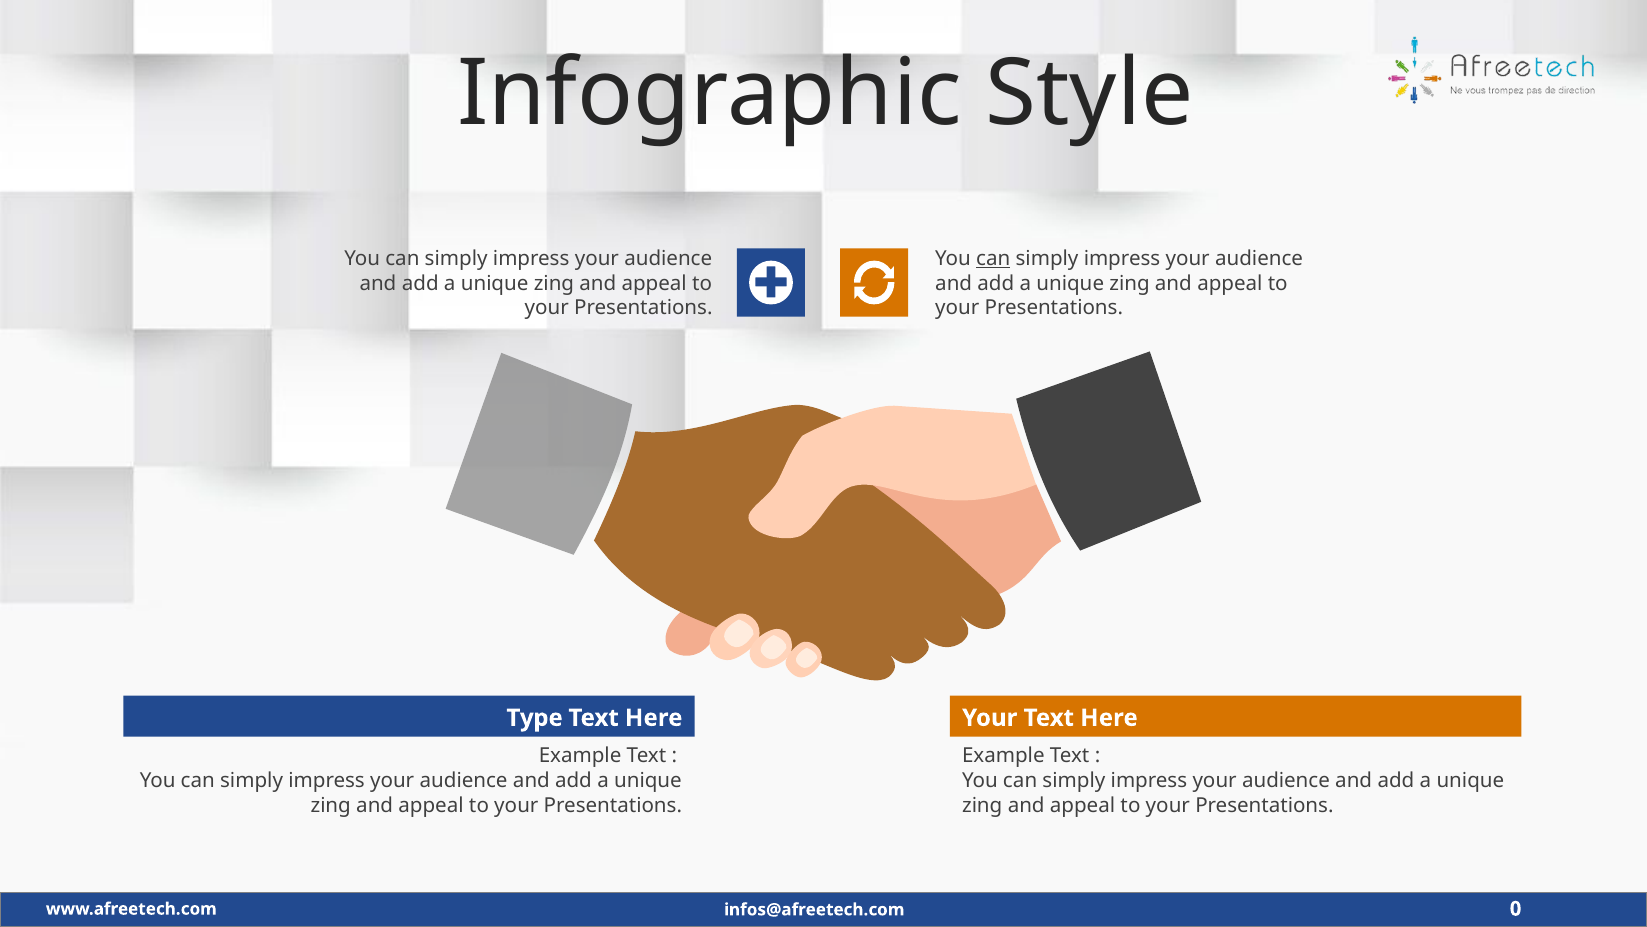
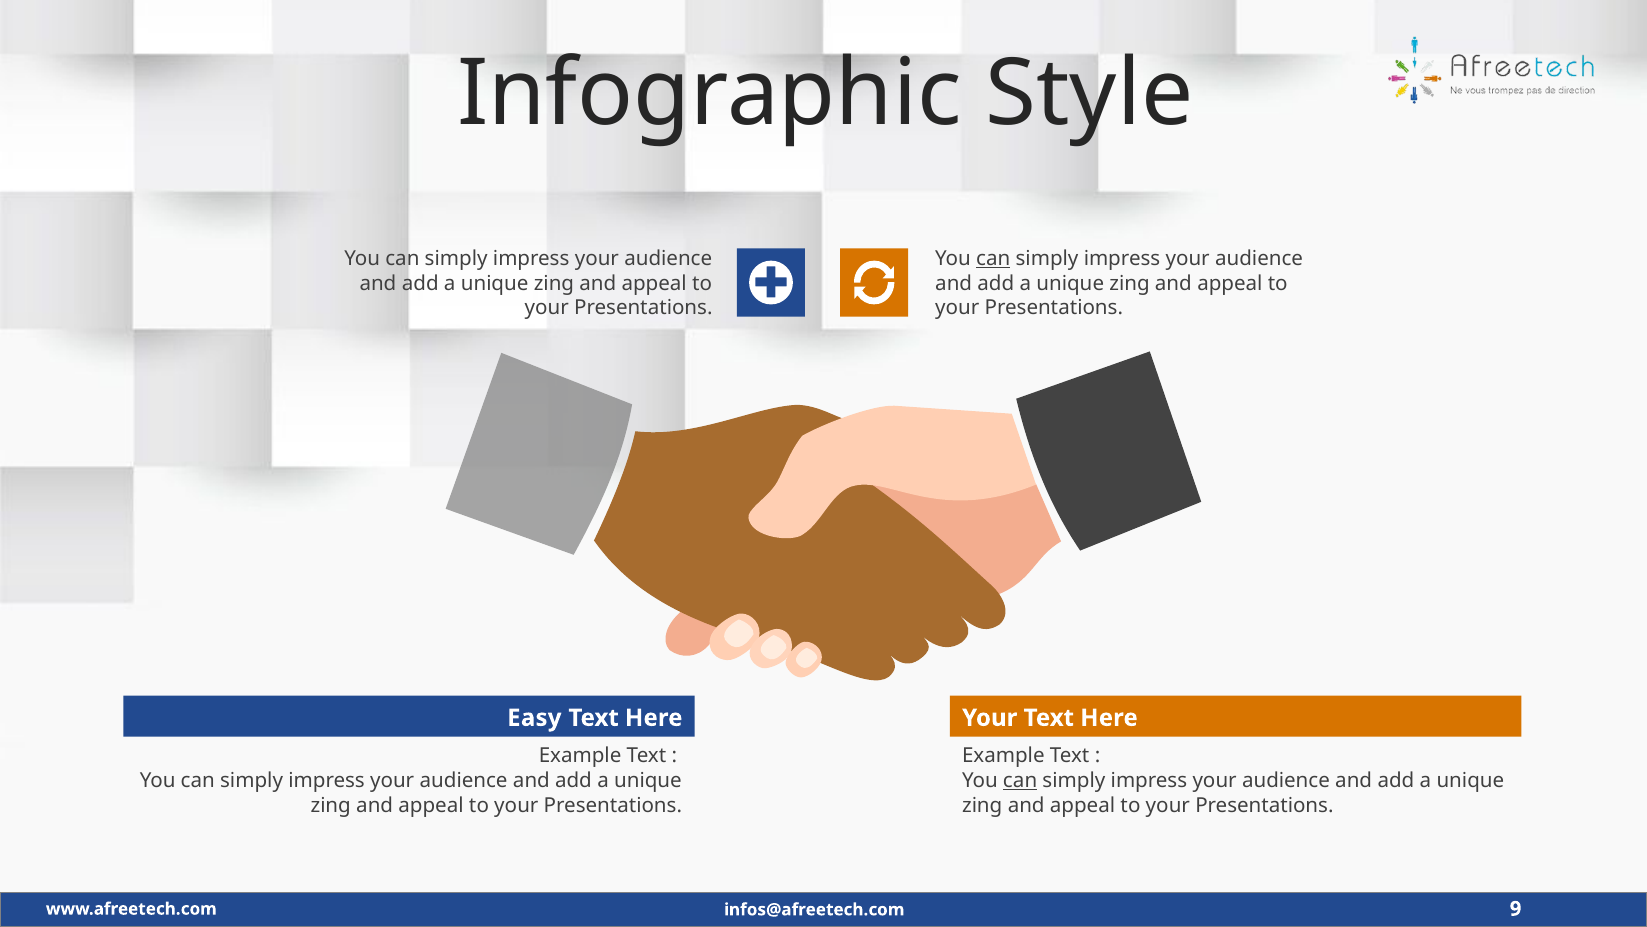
Type: Type -> Easy
can at (1020, 780) underline: none -> present
0: 0 -> 9
